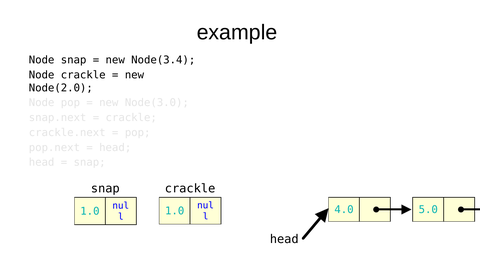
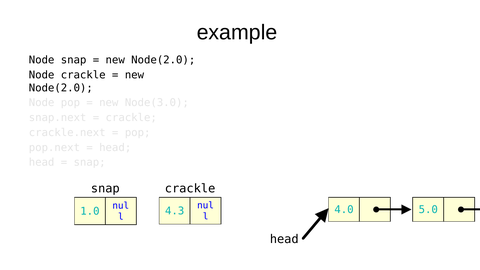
Node(3.4 at (163, 60): Node(3.4 -> Node(2.0
1.0 at (175, 211): 1.0 -> 4.3
